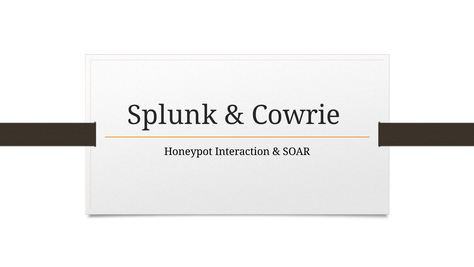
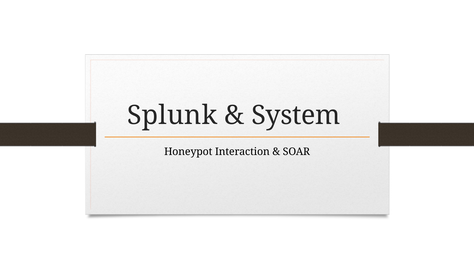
Cowrie: Cowrie -> System
